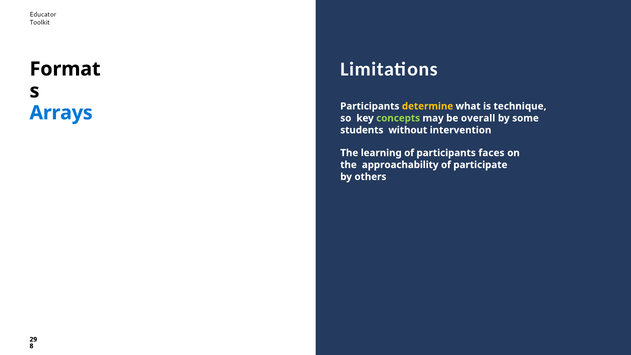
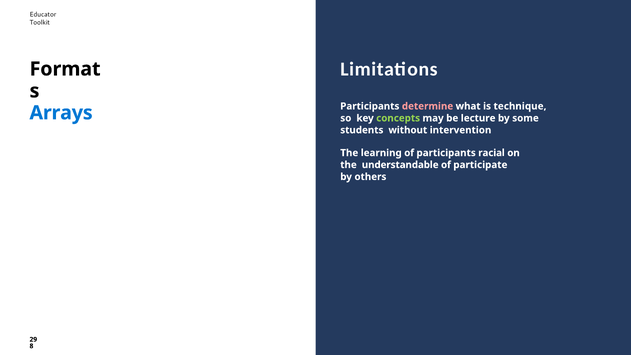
determine colour: yellow -> pink
overall: overall -> lecture
faces: faces -> racial
approachability: approachability -> understandable
